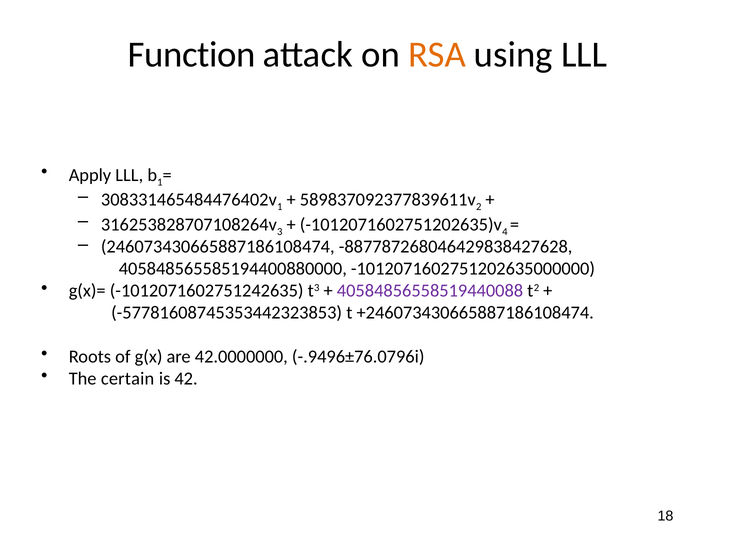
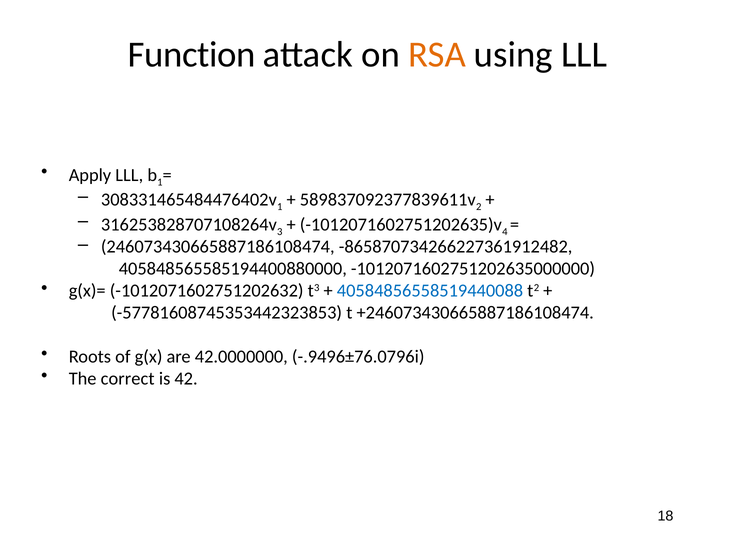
-887787268046429838427628: -887787268046429838427628 -> -865870734266227361912482
-1012071602751242635: -1012071602751242635 -> -1012071602751202632
40584856558519440088 colour: purple -> blue
certain: certain -> correct
